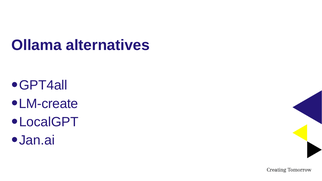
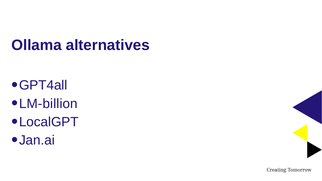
LM-create: LM-create -> LM-billion
